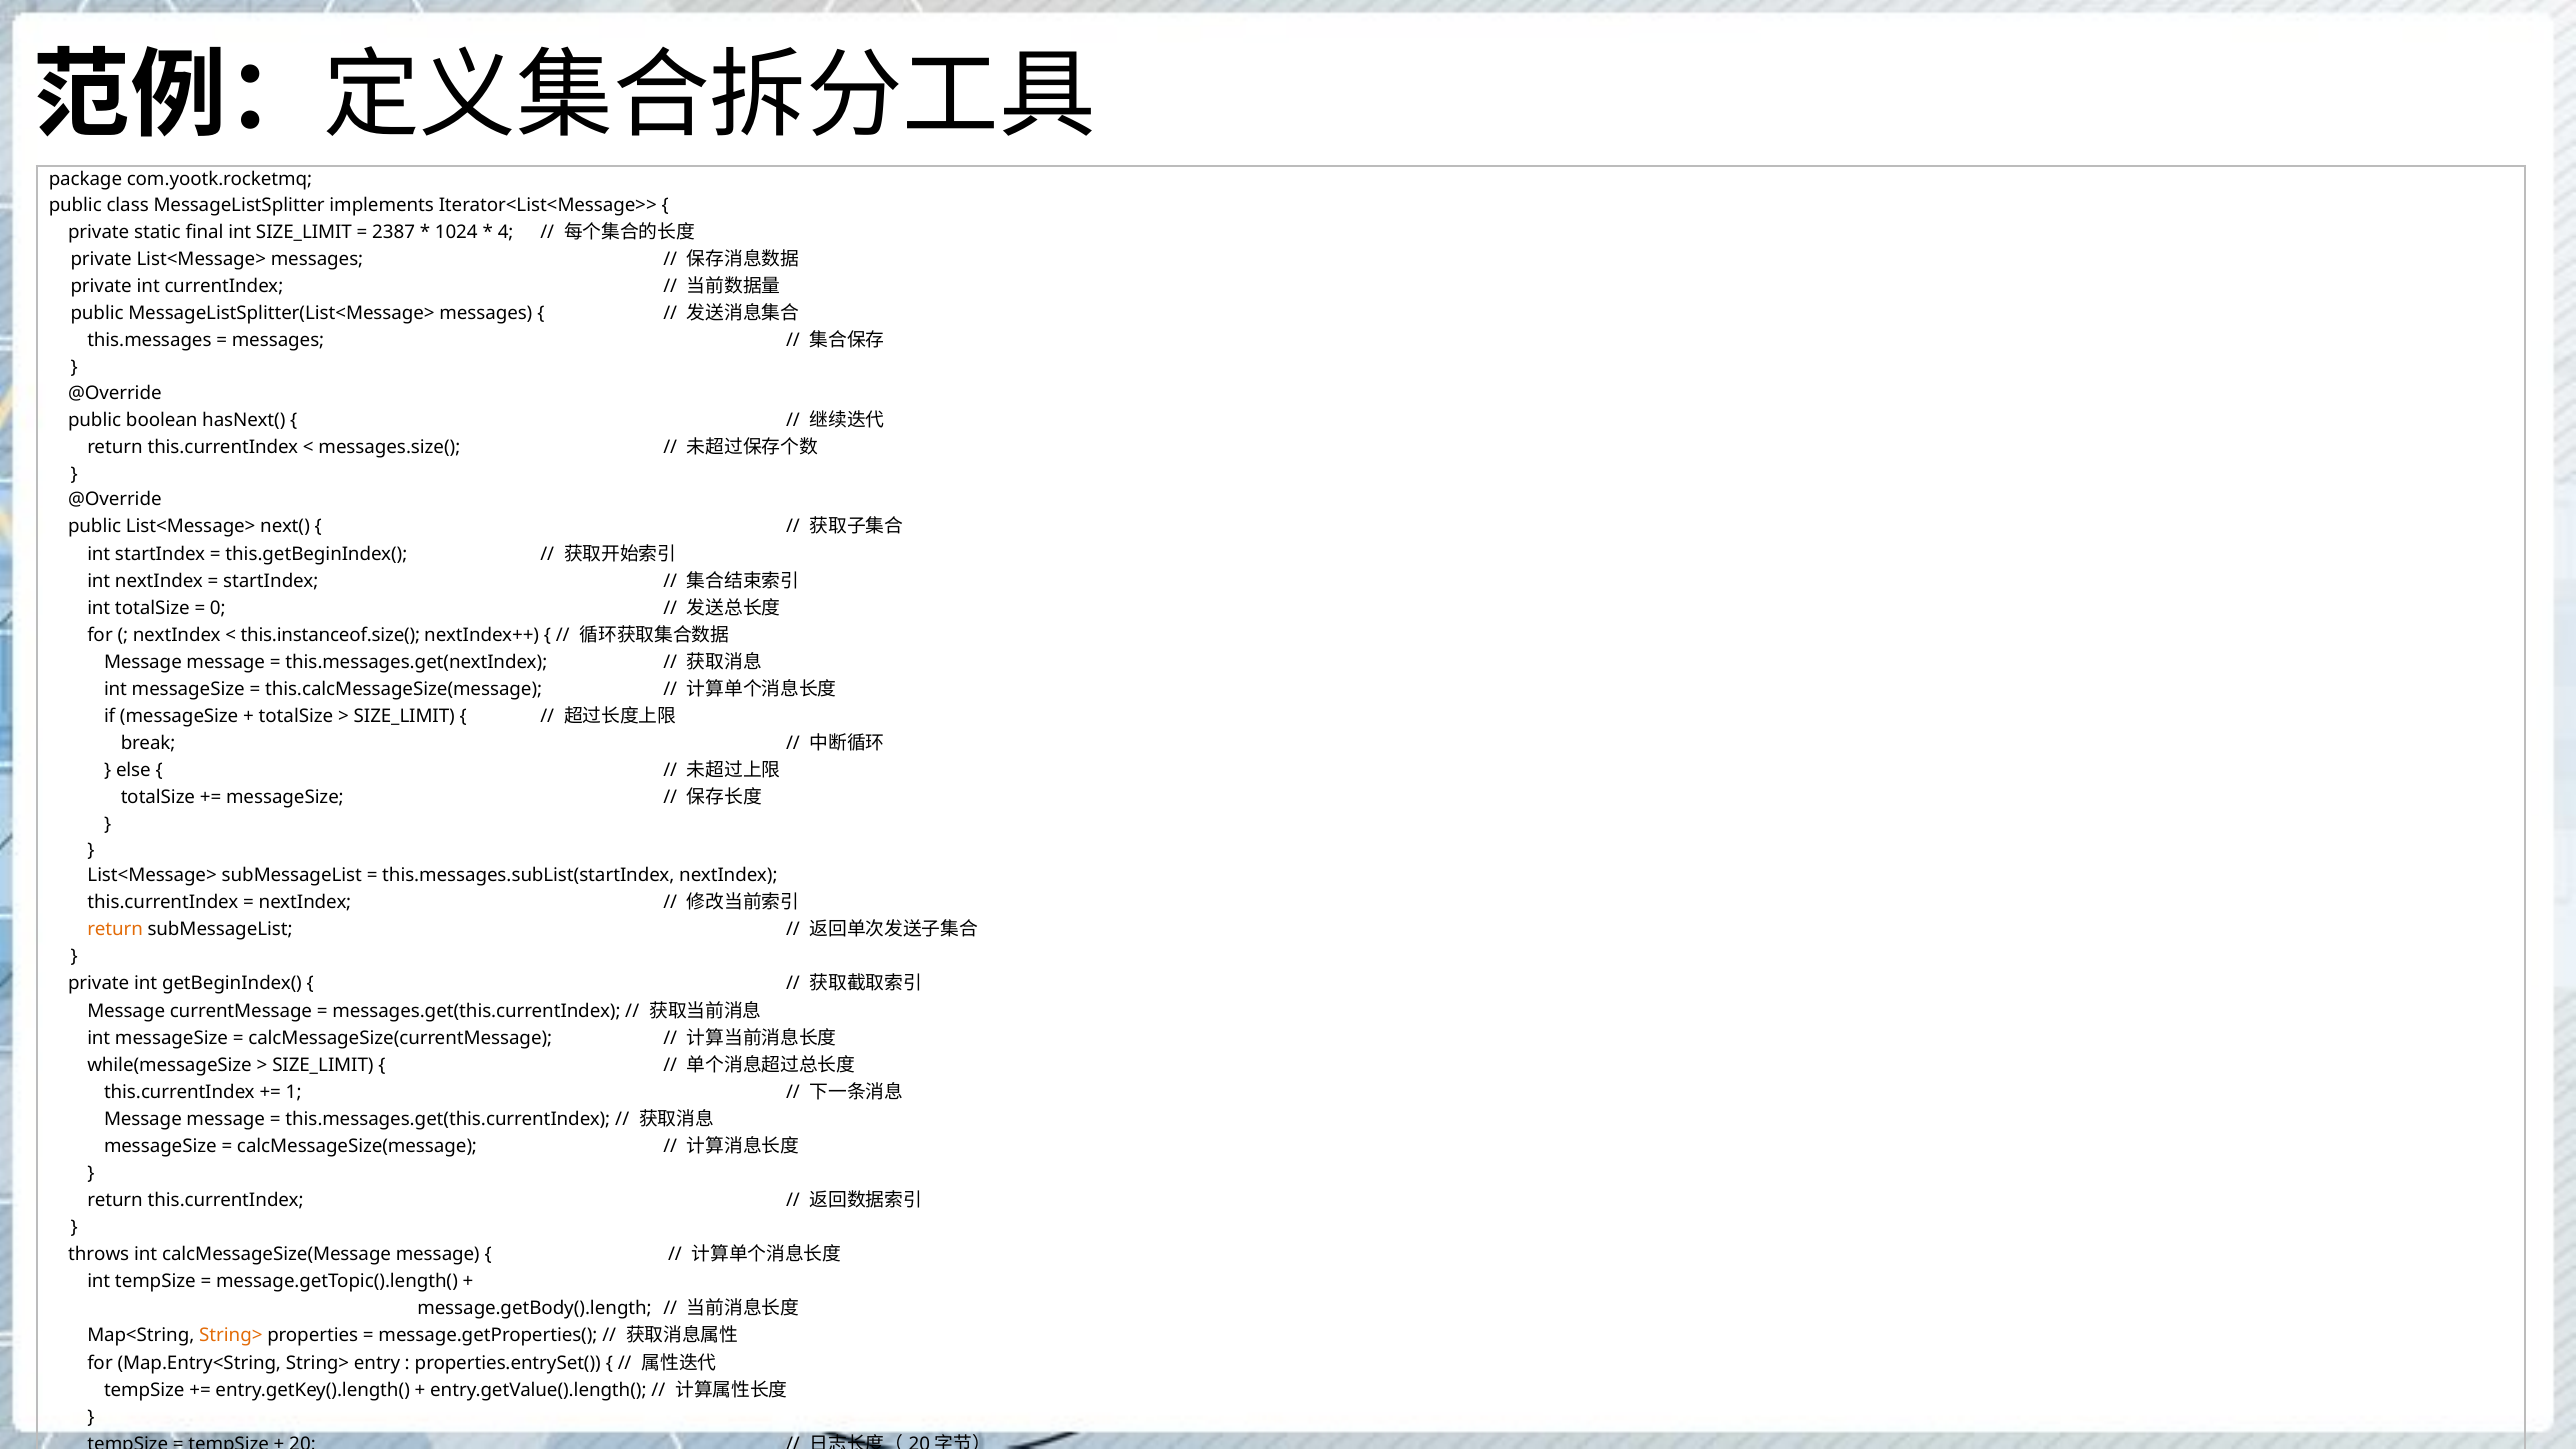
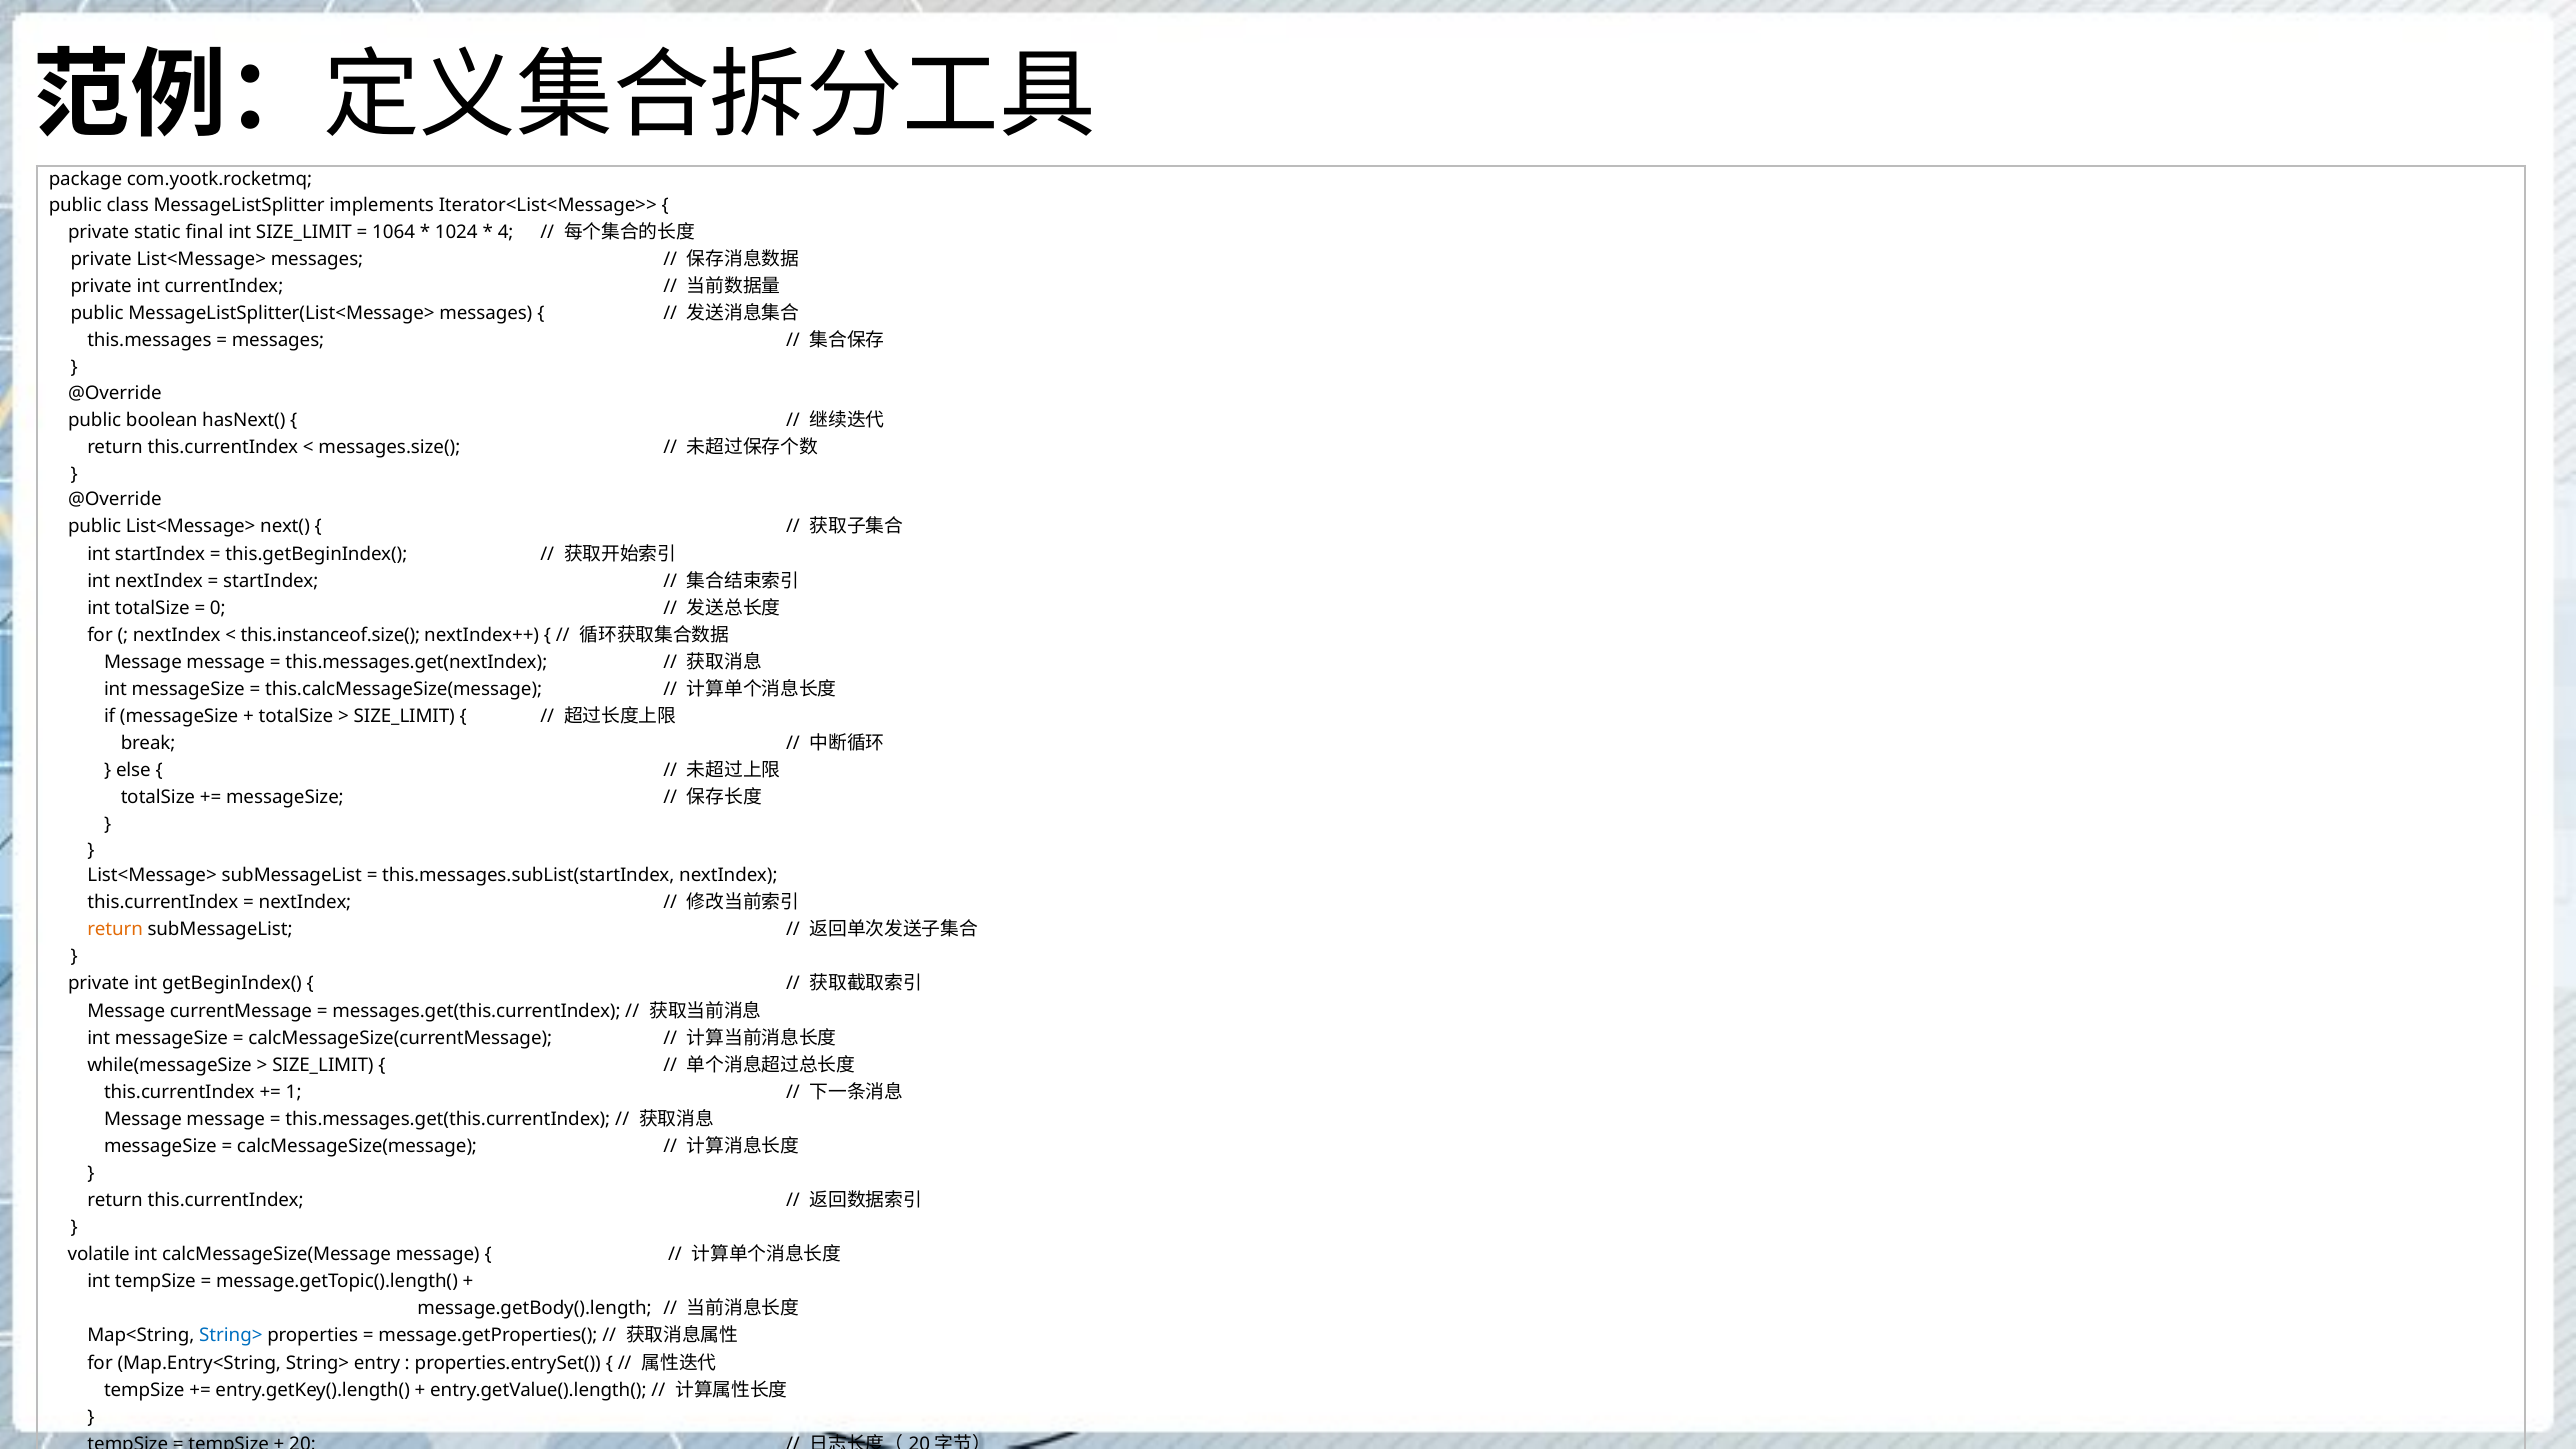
2387: 2387 -> 1064
throws: throws -> volatile
String> at (231, 1336) colour: orange -> blue
